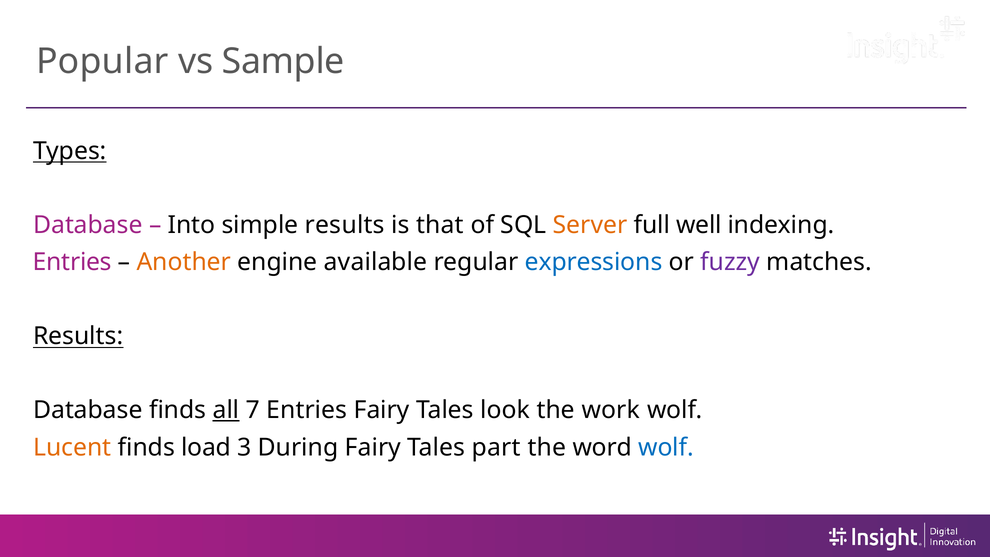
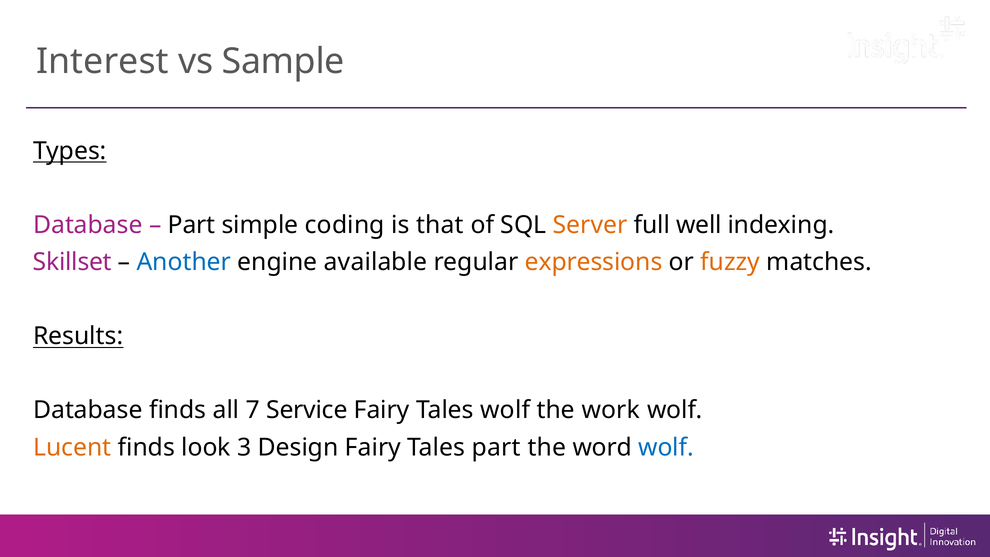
Popular: Popular -> Interest
Into at (192, 225): Into -> Part
simple results: results -> coding
Entries at (72, 262): Entries -> Skillset
Another colour: orange -> blue
expressions colour: blue -> orange
fuzzy colour: purple -> orange
all underline: present -> none
7 Entries: Entries -> Service
Tales look: look -> wolf
load: load -> look
During: During -> Design
